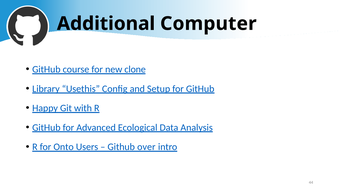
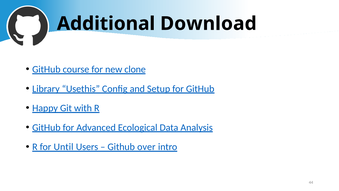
Computer: Computer -> Download
Onto: Onto -> Until
